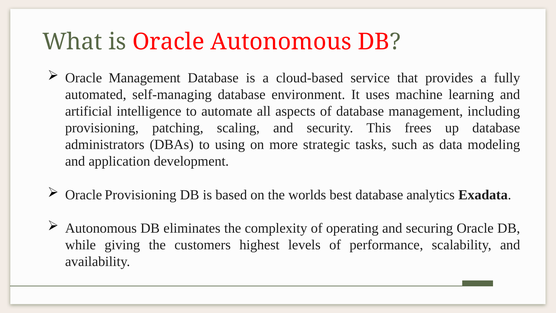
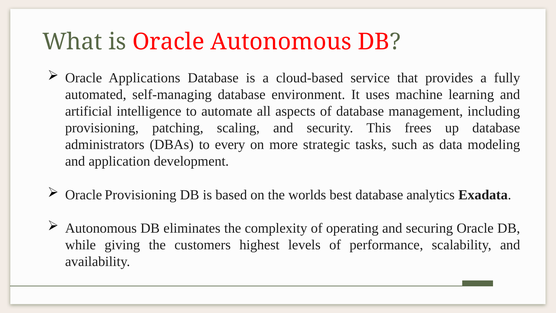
Oracle Management: Management -> Applications
using: using -> every
